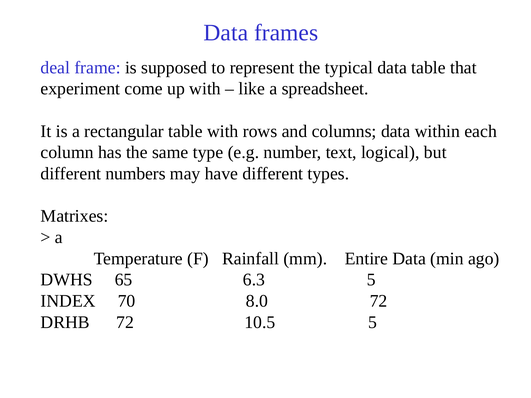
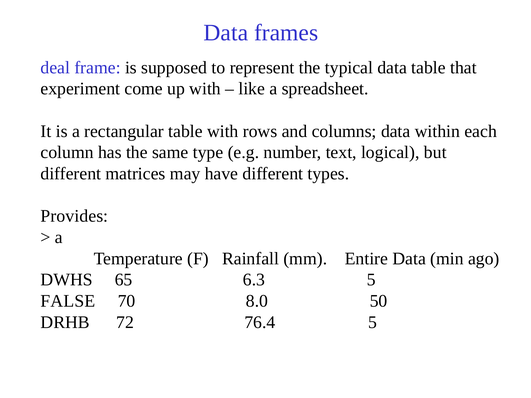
numbers: numbers -> matrices
Matrixes: Matrixes -> Provides
INDEX: INDEX -> FALSE
8.0 72: 72 -> 50
10.5: 10.5 -> 76.4
